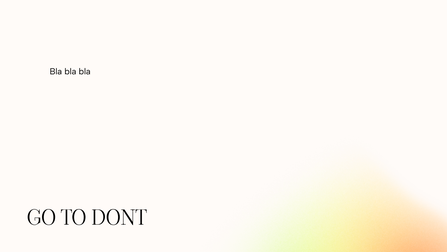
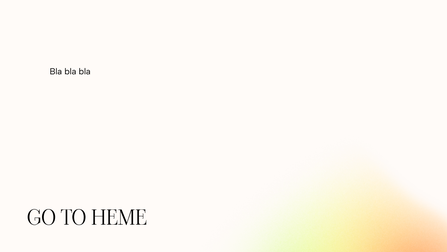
DONT: DONT -> HEME
